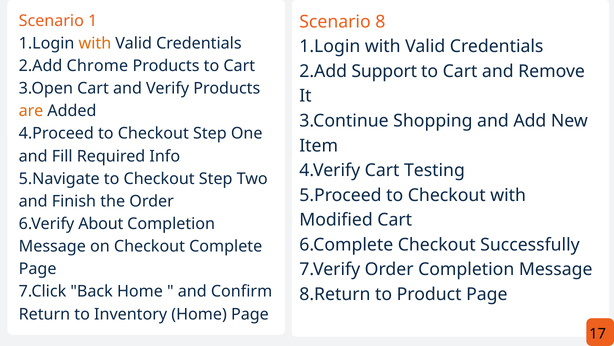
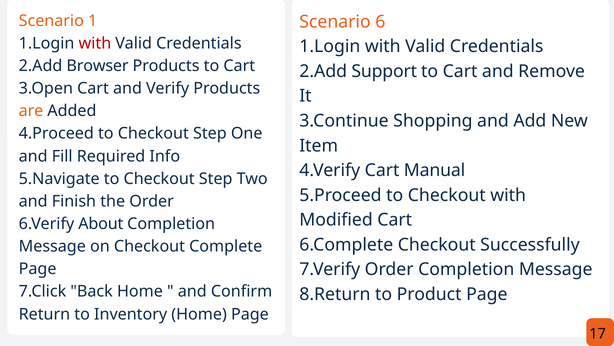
8: 8 -> 6
with at (95, 43) colour: orange -> red
Chrome: Chrome -> Browser
Testing: Testing -> Manual
